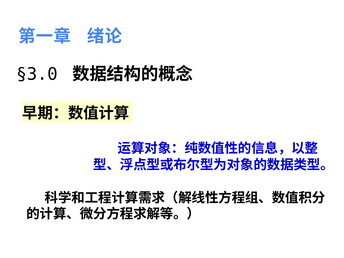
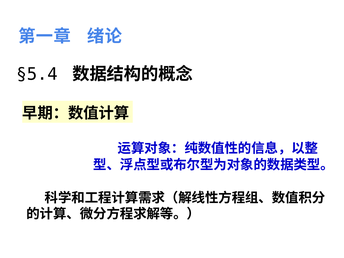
§3.0: §3.0 -> §5.4
